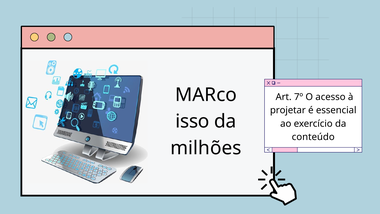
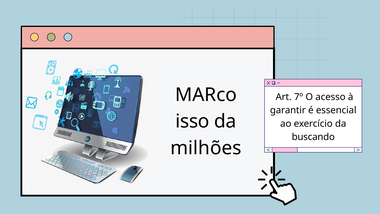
projetar: projetar -> garantir
conteúdo: conteúdo -> buscando
